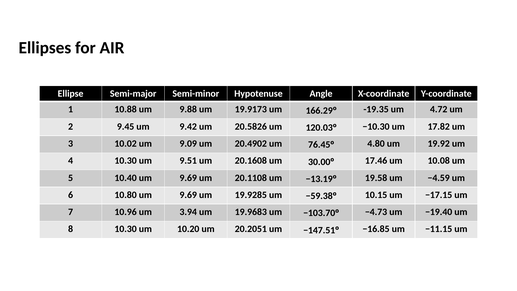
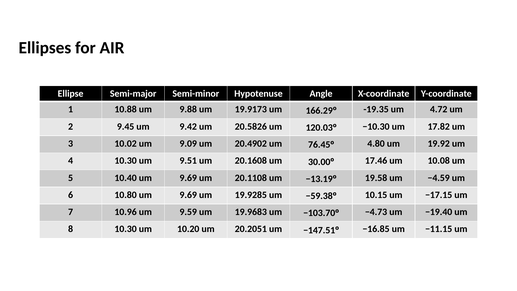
3.94: 3.94 -> 9.59
